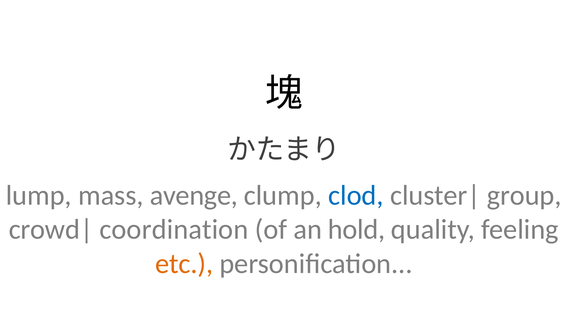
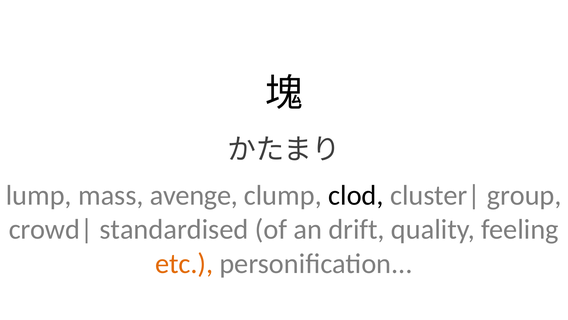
clod colour: blue -> black
coordination: coordination -> standardised
hold: hold -> drift
